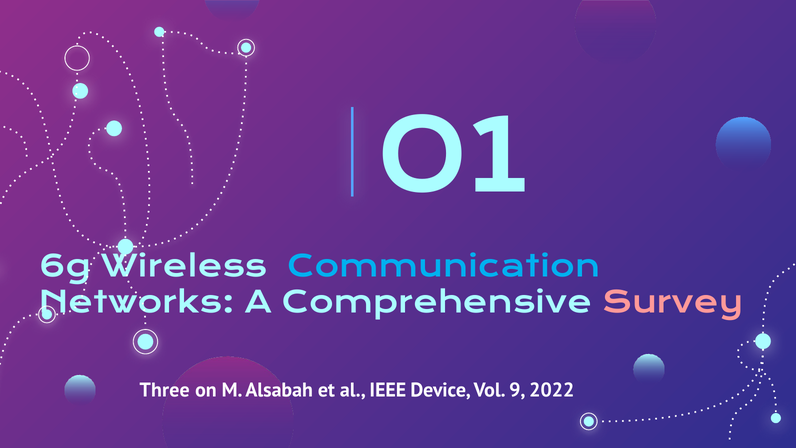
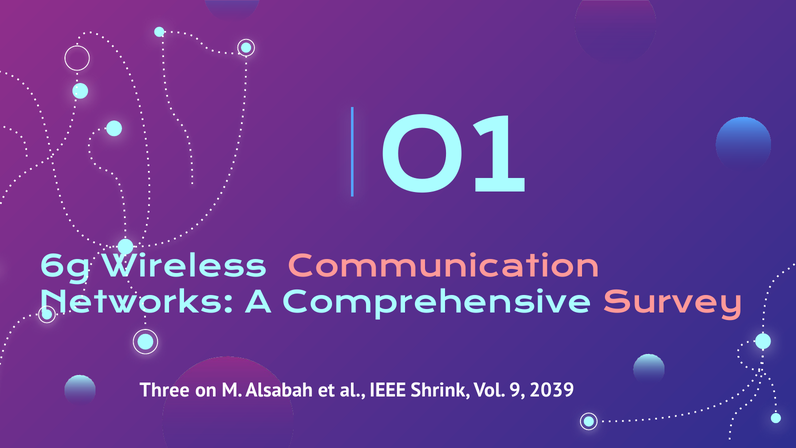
Communication colour: light blue -> pink
Device: Device -> Shrink
2022: 2022 -> 2039
